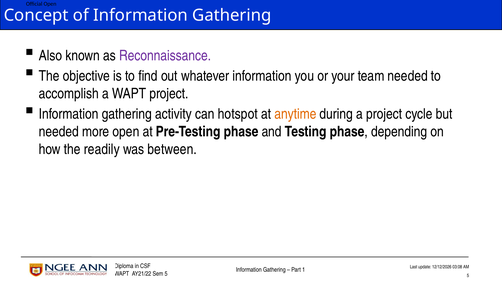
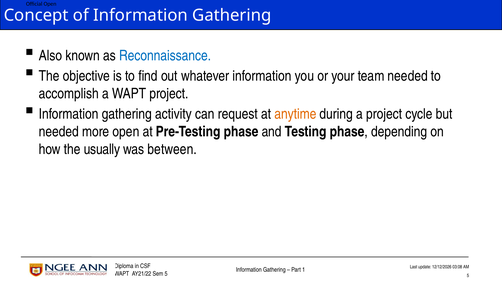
Reconnaissance colour: purple -> blue
hotspot: hotspot -> request
readily: readily -> usually
